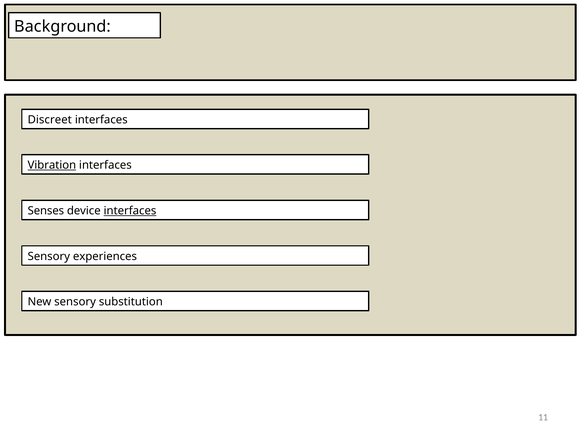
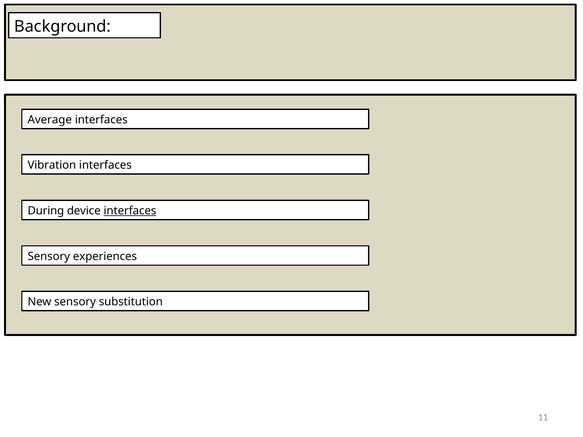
Discreet: Discreet -> Average
Vibration underline: present -> none
Senses: Senses -> During
